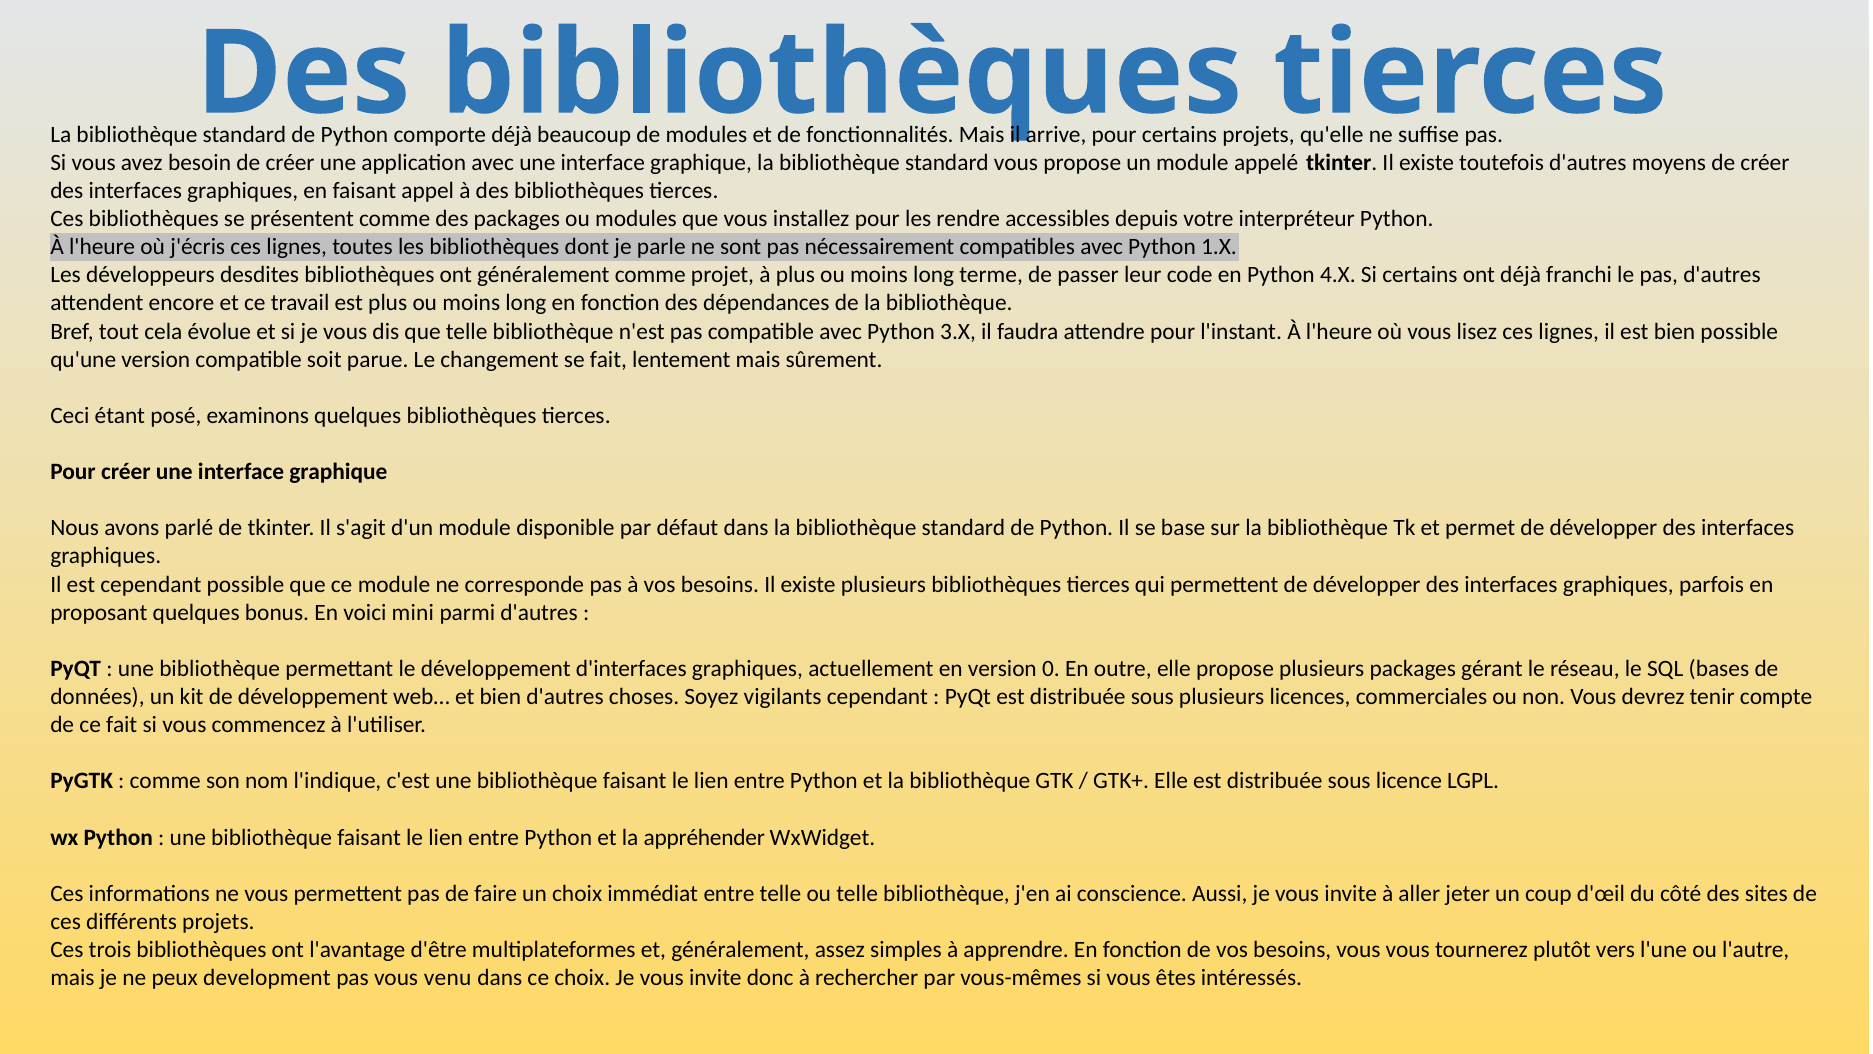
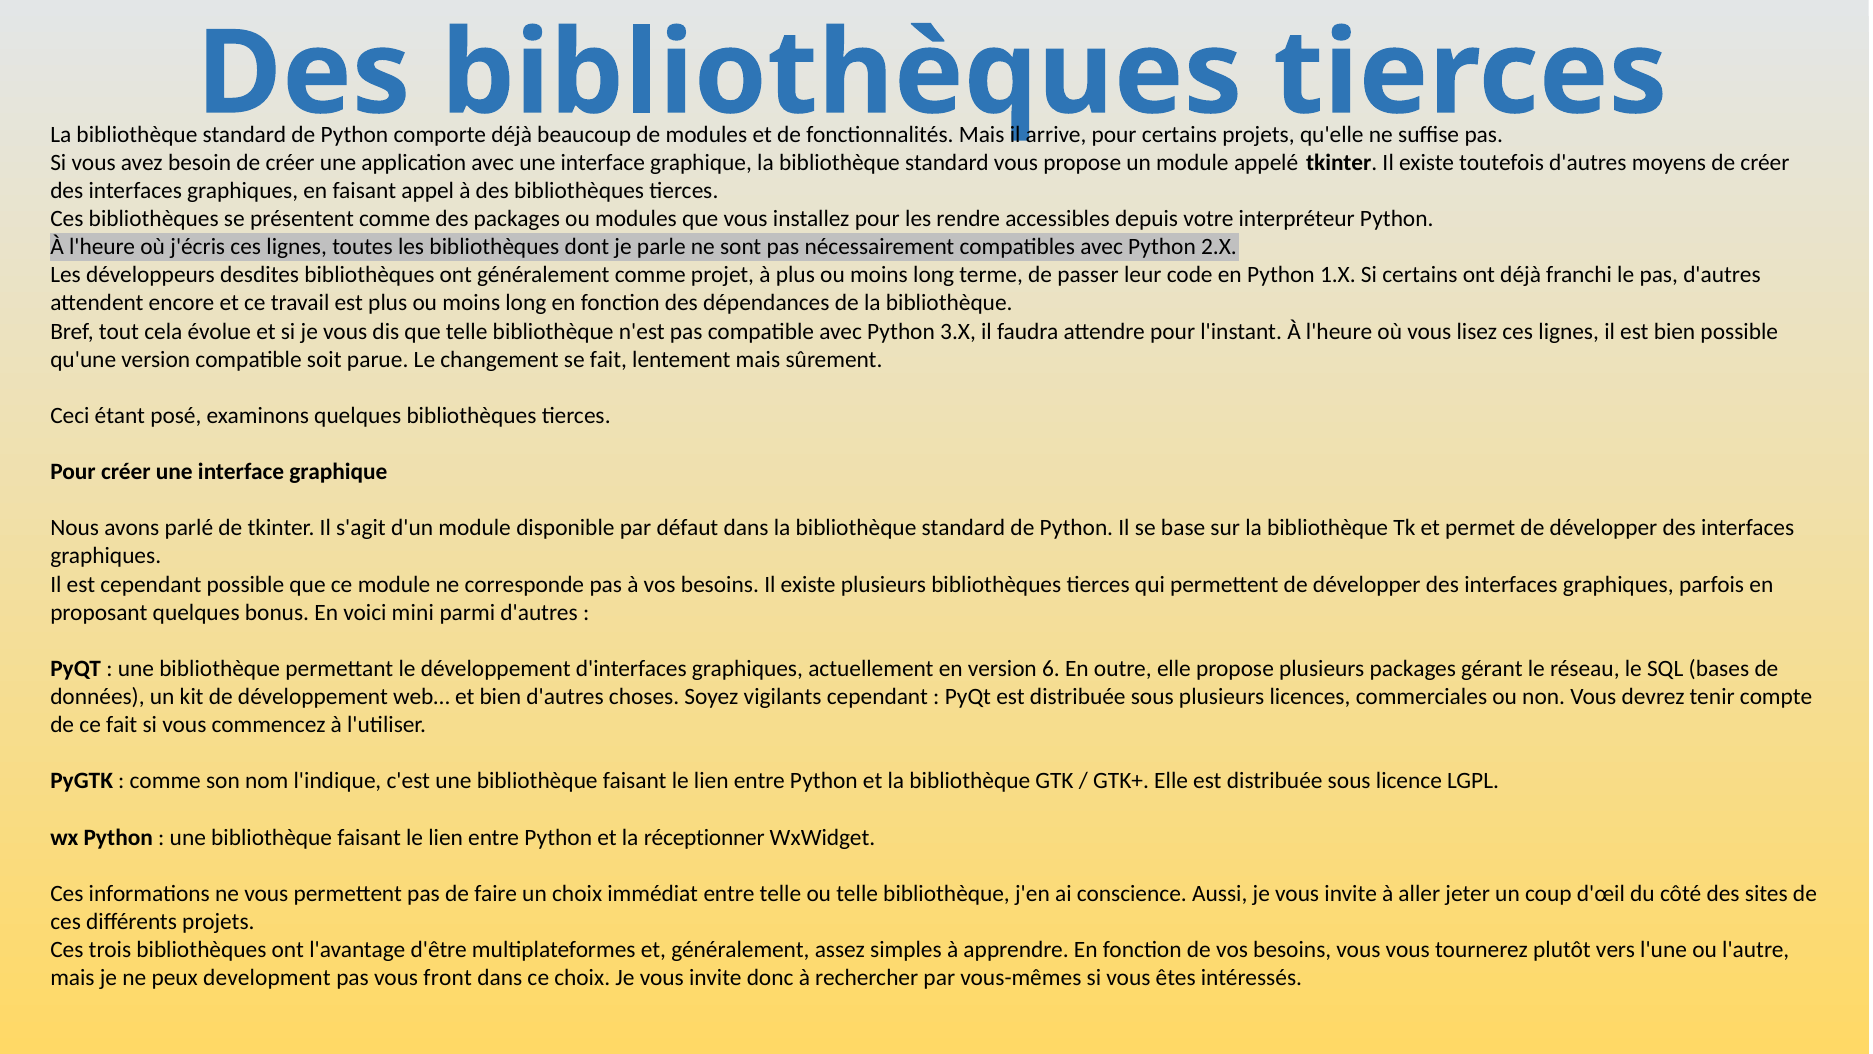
1.X: 1.X -> 2.X
4.X: 4.X -> 1.X
0: 0 -> 6
appréhender: appréhender -> réceptionner
venu: venu -> front
